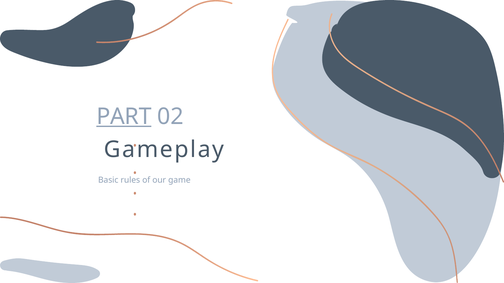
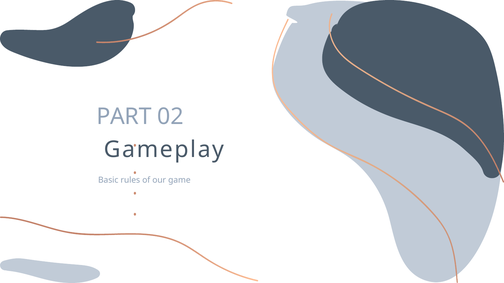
PART underline: present -> none
